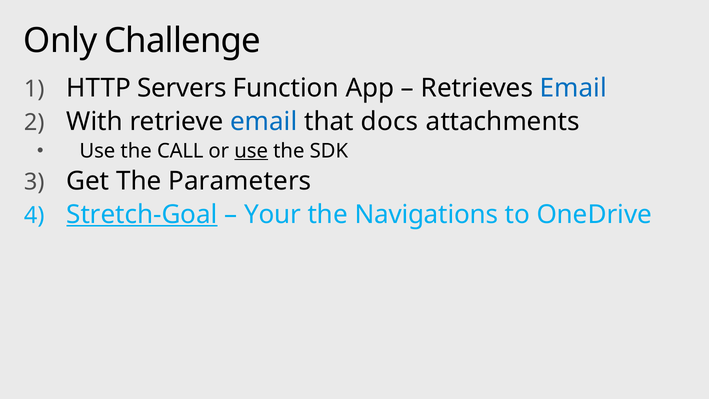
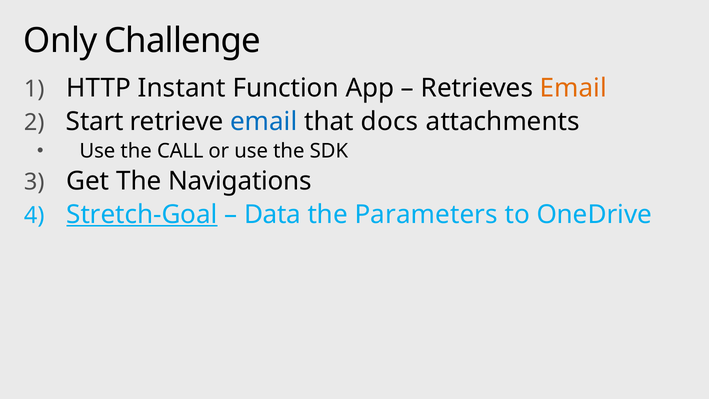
Servers: Servers -> Instant
Email at (573, 88) colour: blue -> orange
With: With -> Start
use at (251, 151) underline: present -> none
Parameters: Parameters -> Navigations
Your: Your -> Data
Navigations: Navigations -> Parameters
